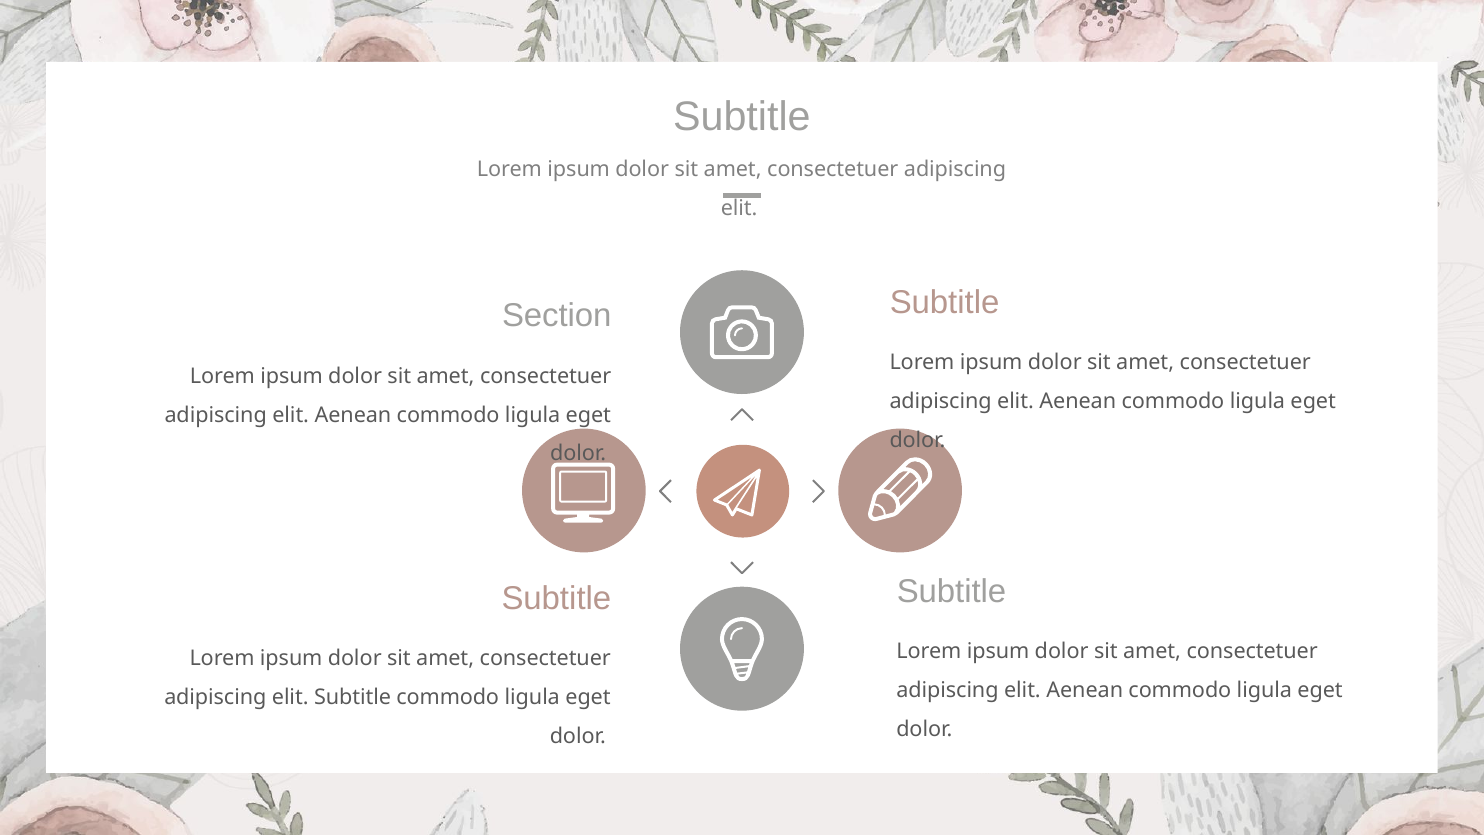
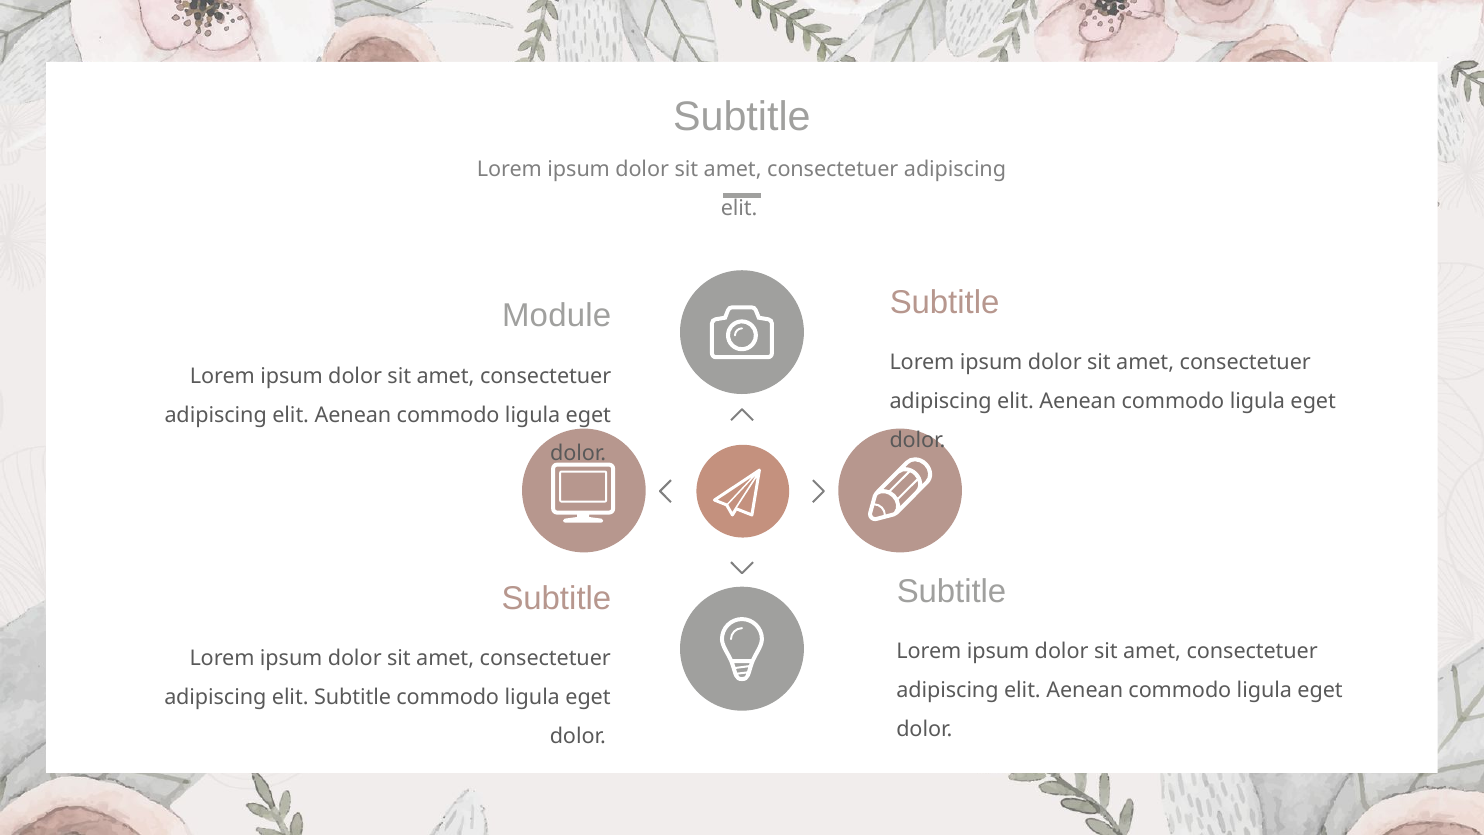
Section: Section -> Module
